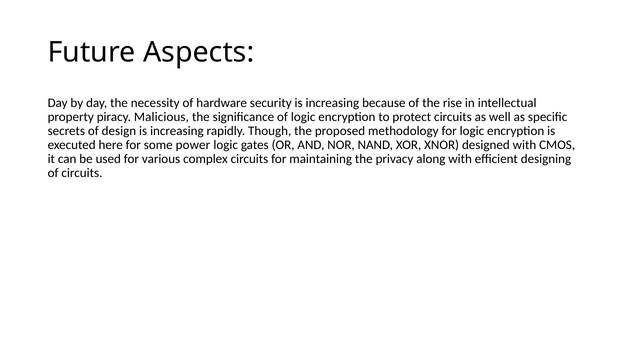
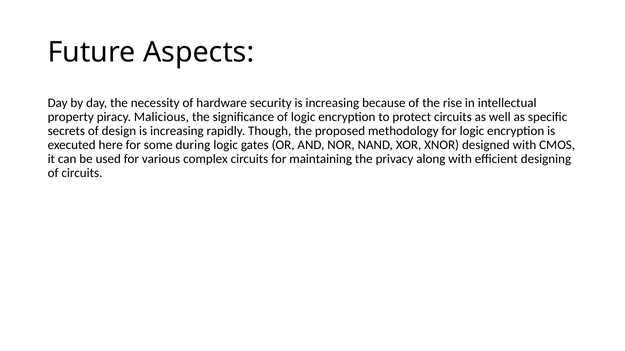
power: power -> during
